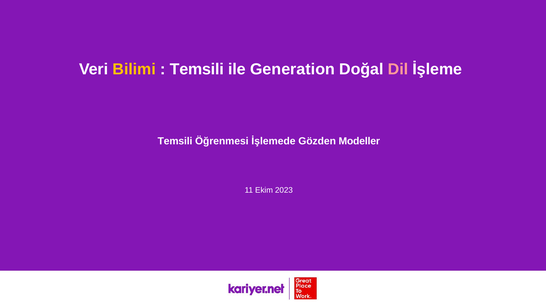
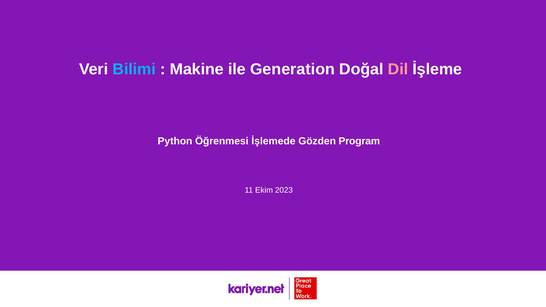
Bilimi colour: yellow -> light blue
Temsili at (197, 69): Temsili -> Makine
Temsili at (175, 141): Temsili -> Python
Modeller: Modeller -> Program
